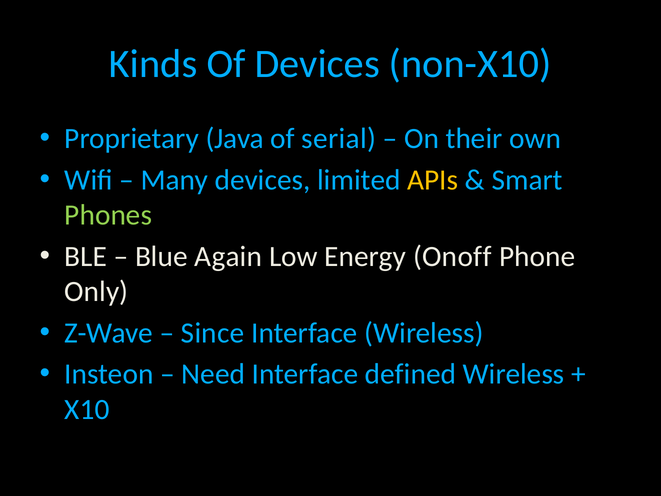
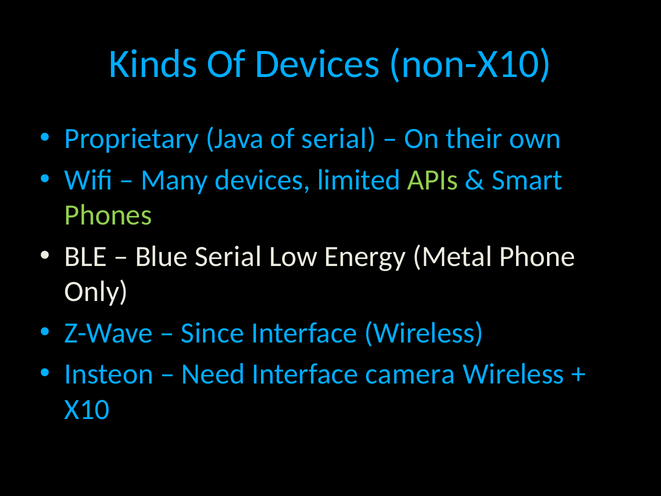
APIs colour: yellow -> light green
Blue Again: Again -> Serial
Onoff: Onoff -> Metal
defined: defined -> camera
